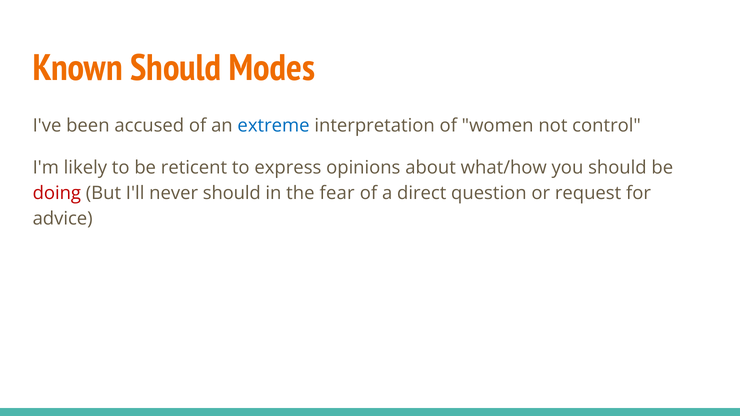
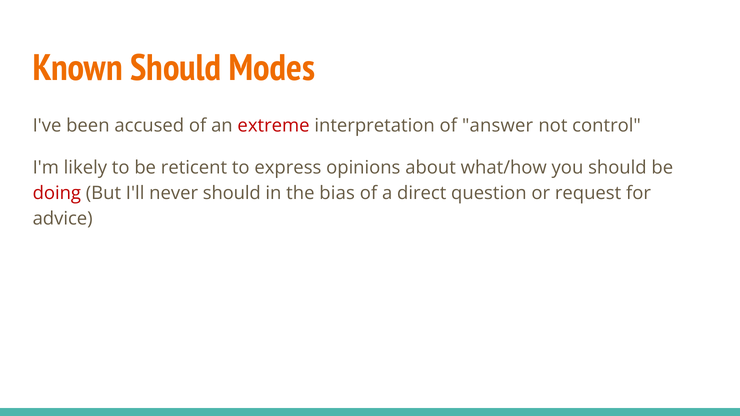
extreme colour: blue -> red
women: women -> answer
fear: fear -> bias
